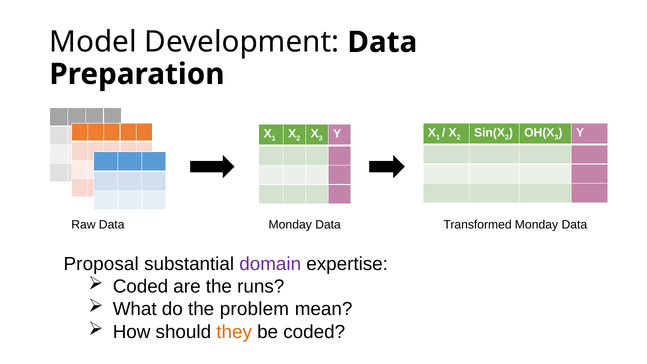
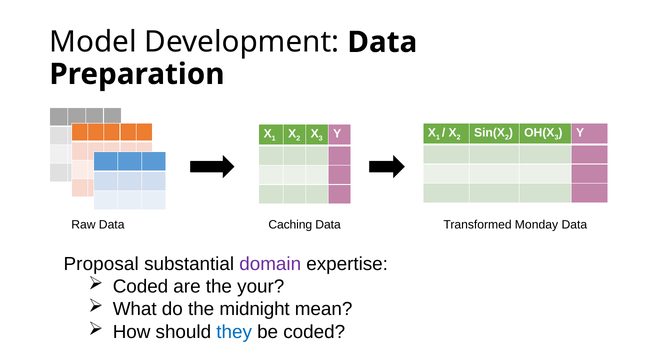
Monday at (290, 225): Monday -> Caching
runs: runs -> your
problem: problem -> midnight
they colour: orange -> blue
